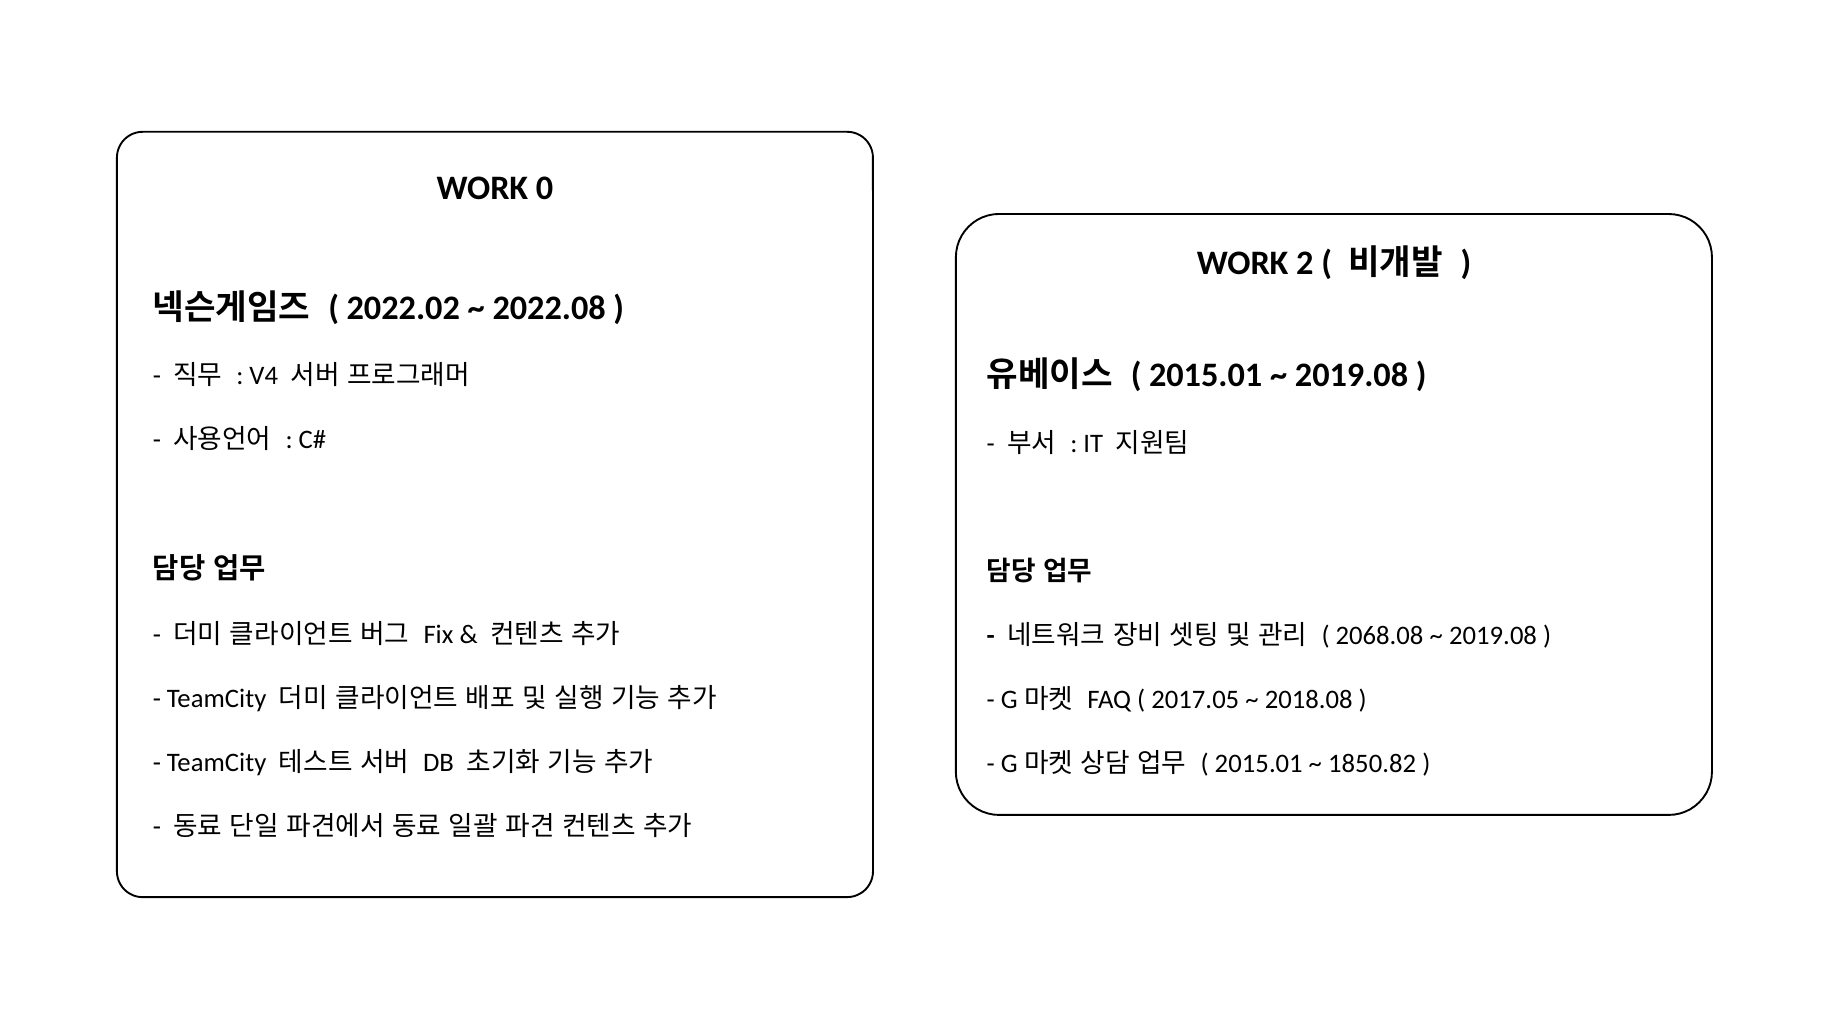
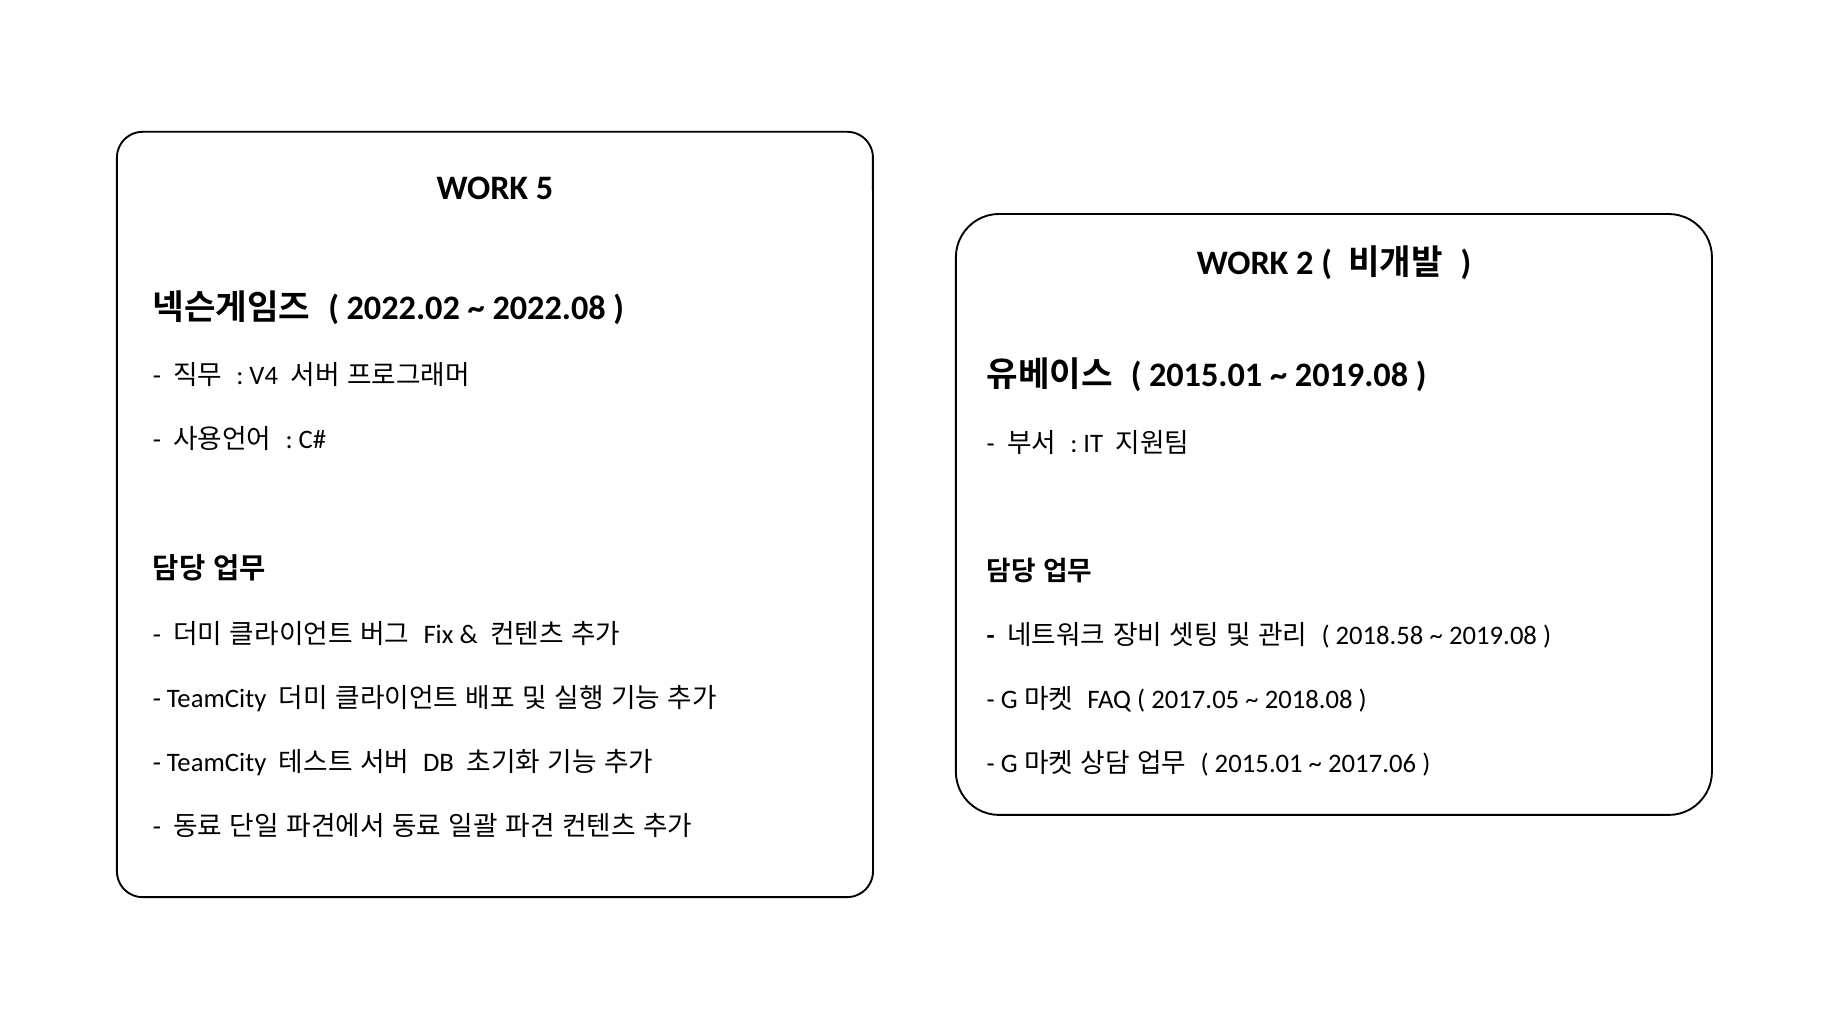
0: 0 -> 5
2068.08: 2068.08 -> 2018.58
1850.82: 1850.82 -> 2017.06
